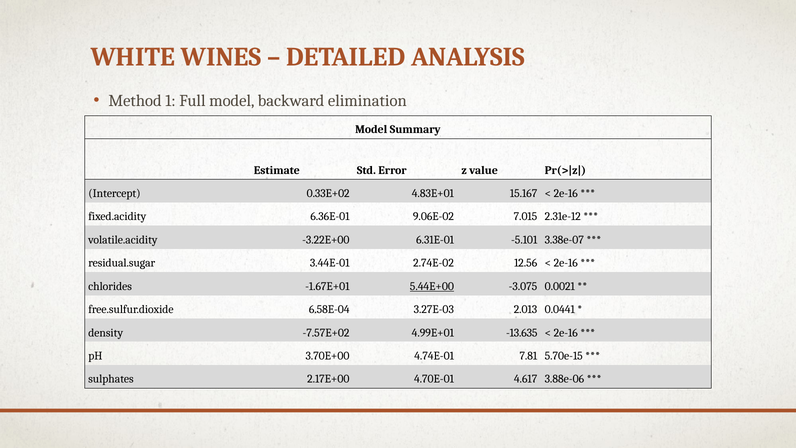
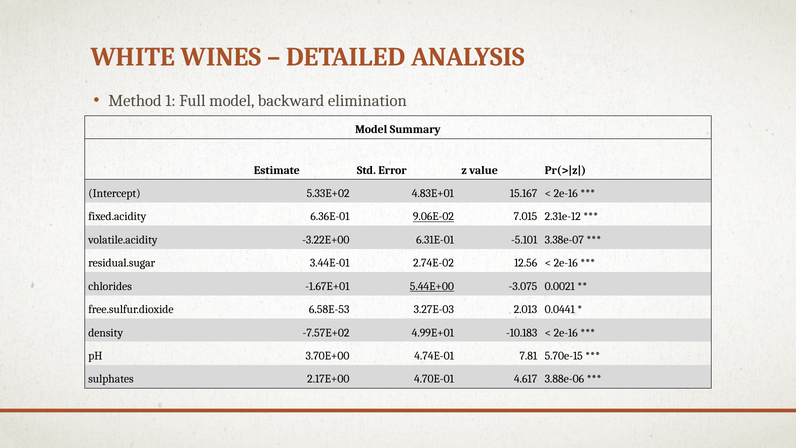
0.33E+02: 0.33E+02 -> 5.33E+02
9.06E-02 underline: none -> present
6.58E-04: 6.58E-04 -> 6.58E-53
-13.635: -13.635 -> -10.183
